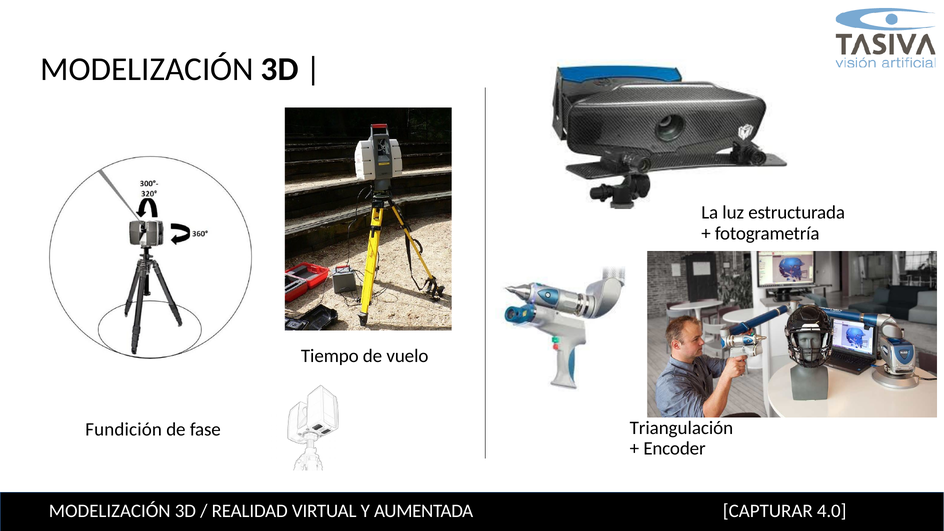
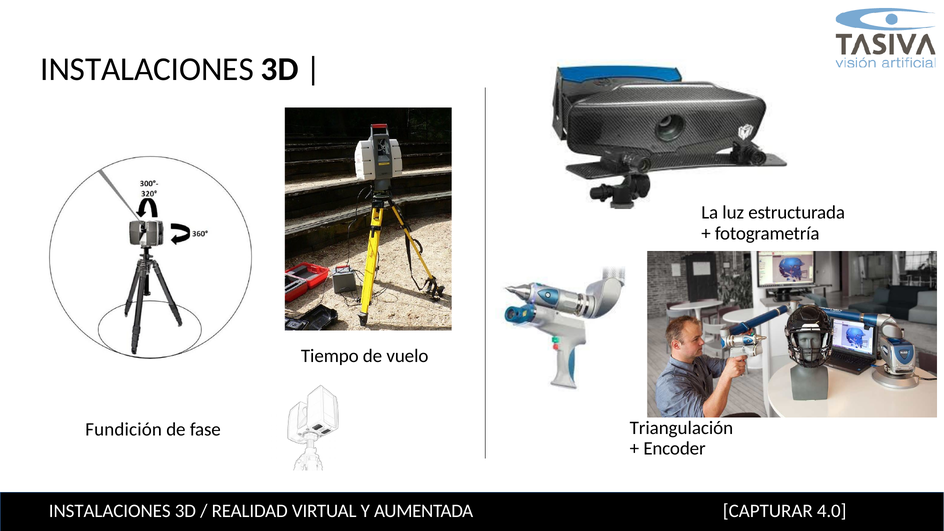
MODELIZACIÓN at (147, 69): MODELIZACIÓN -> INSTALACIONES
MODELIZACIÓN at (110, 511): MODELIZACIÓN -> INSTALACIONES
